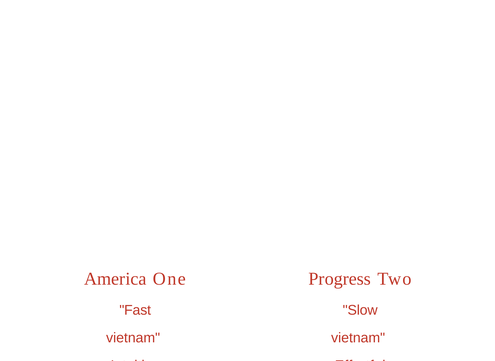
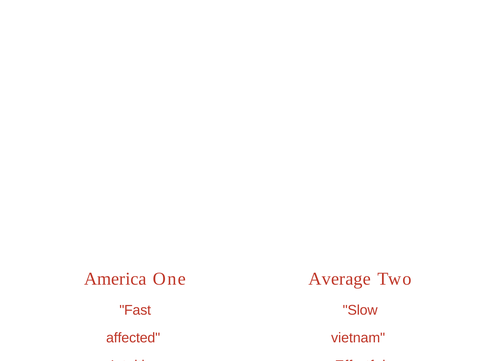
Progress: Progress -> Average
vietnam at (133, 338): vietnam -> affected
